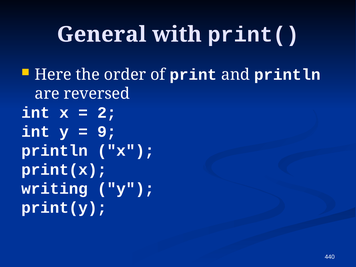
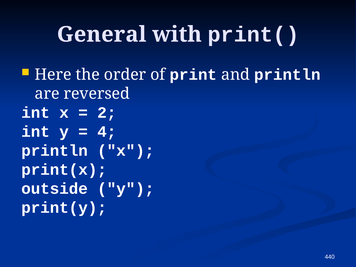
9: 9 -> 4
writing: writing -> outside
